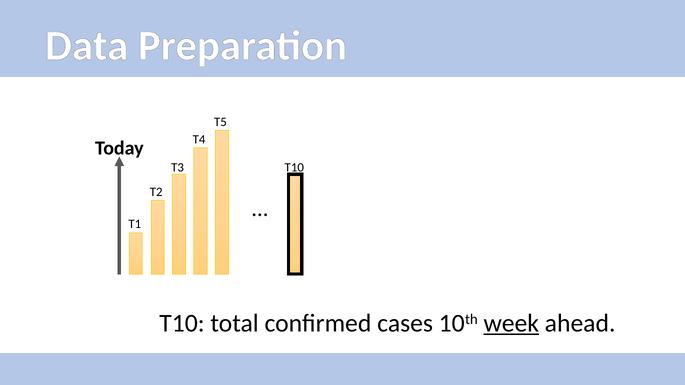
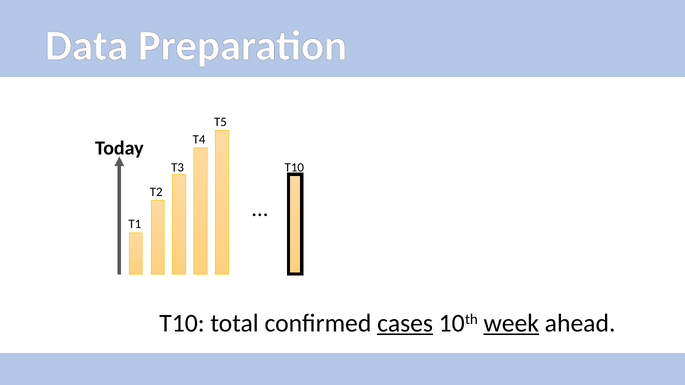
cases underline: none -> present
